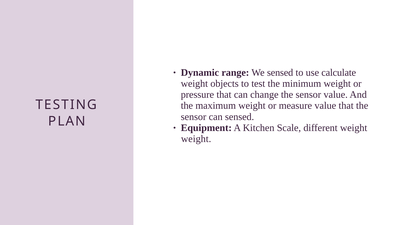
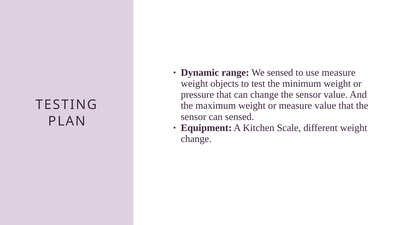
use calculate: calculate -> measure
weight at (196, 138): weight -> change
